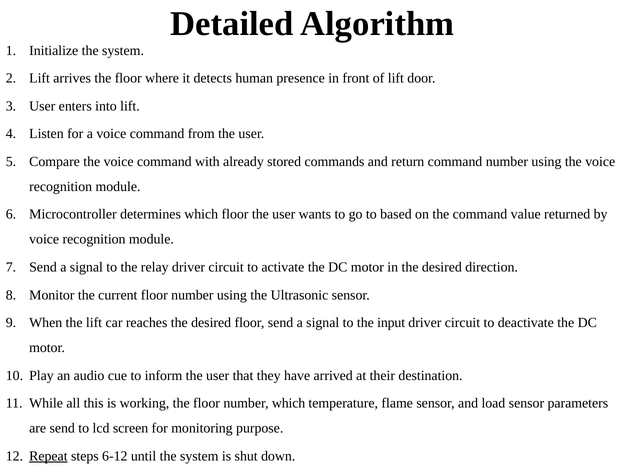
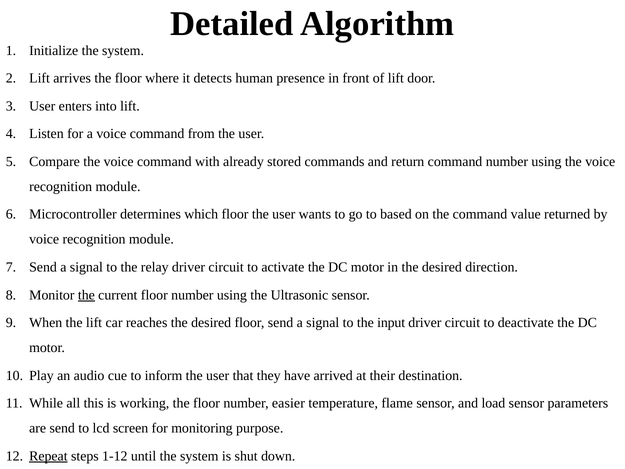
the at (86, 295) underline: none -> present
number which: which -> easier
6-12: 6-12 -> 1-12
